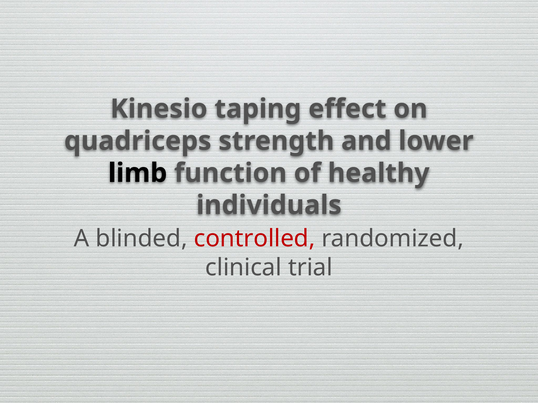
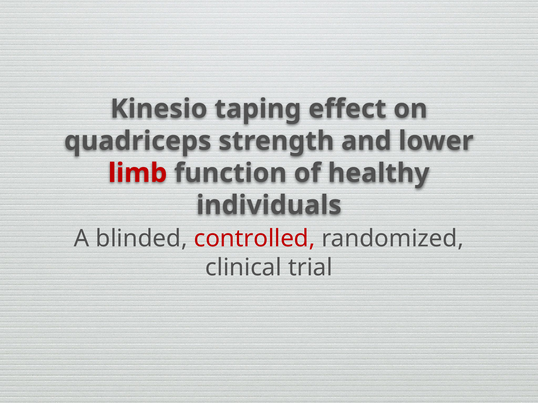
limb colour: black -> red
